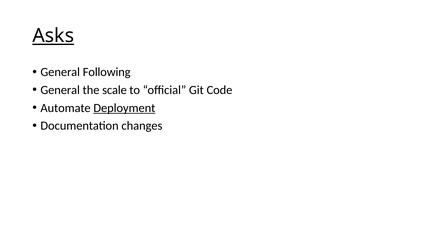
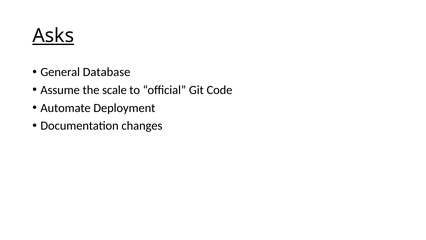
Following: Following -> Database
General at (60, 90): General -> Assume
Deployment underline: present -> none
